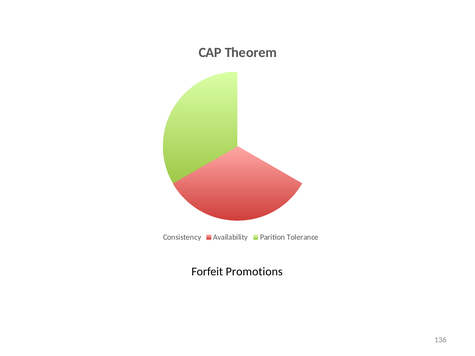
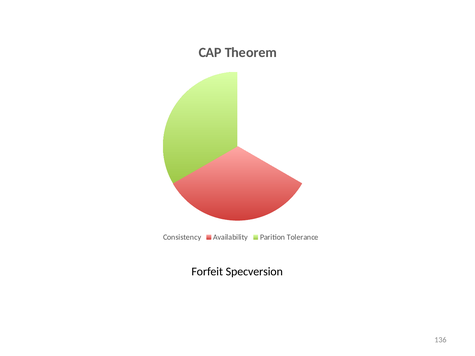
Promotions: Promotions -> Specversion
